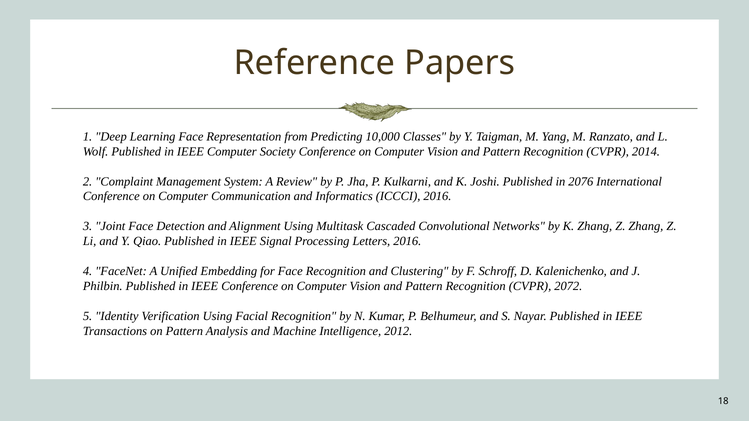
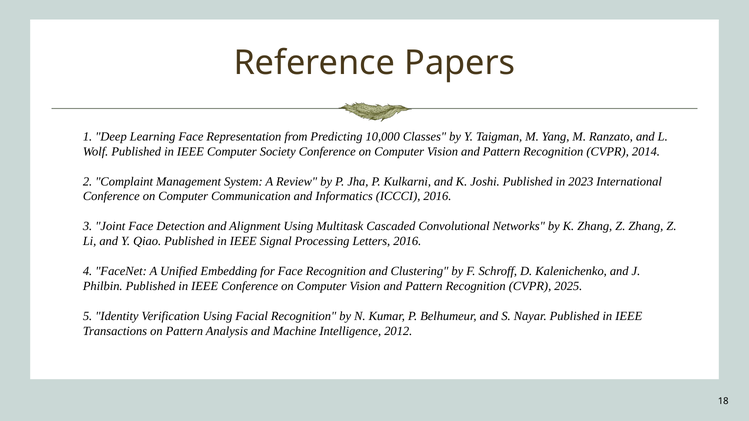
2076: 2076 -> 2023
2072: 2072 -> 2025
